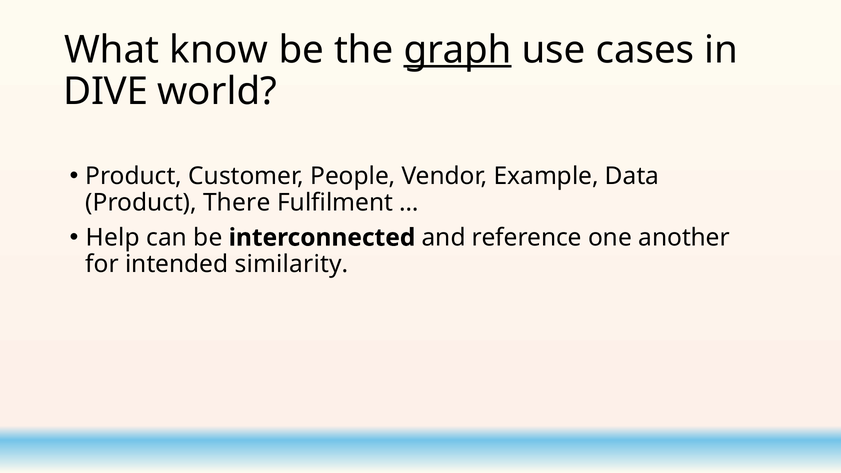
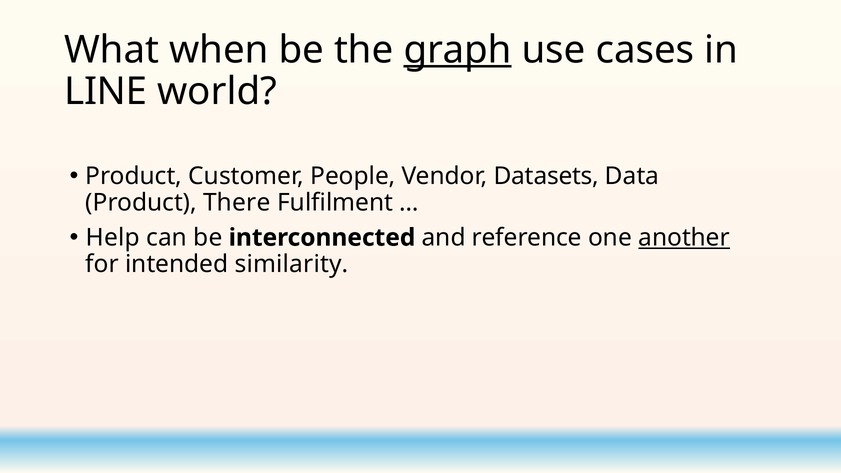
know: know -> when
DIVE: DIVE -> LINE
Example: Example -> Datasets
another underline: none -> present
